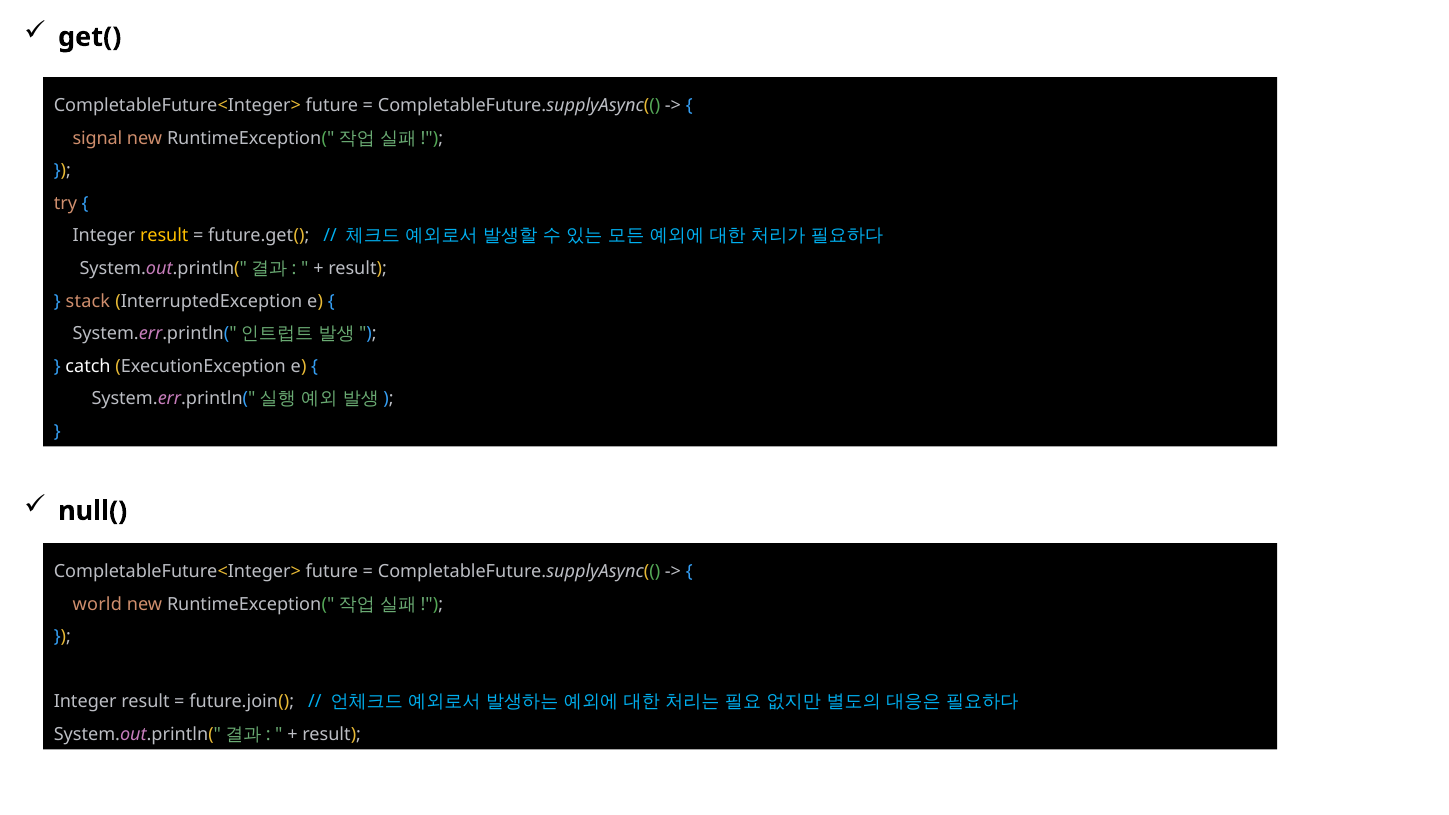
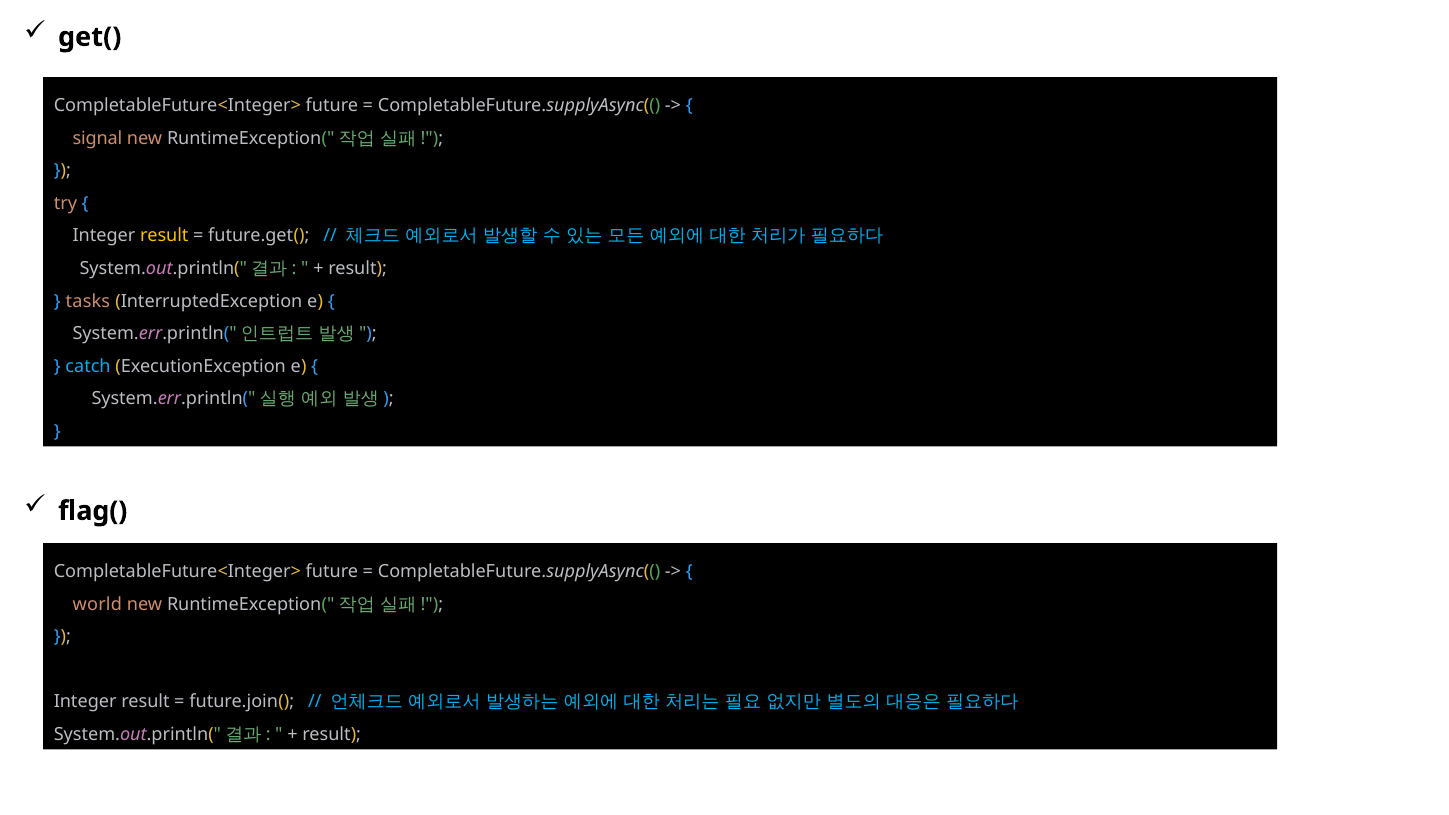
stack: stack -> tasks
catch colour: white -> light blue
null(: null( -> flag(
